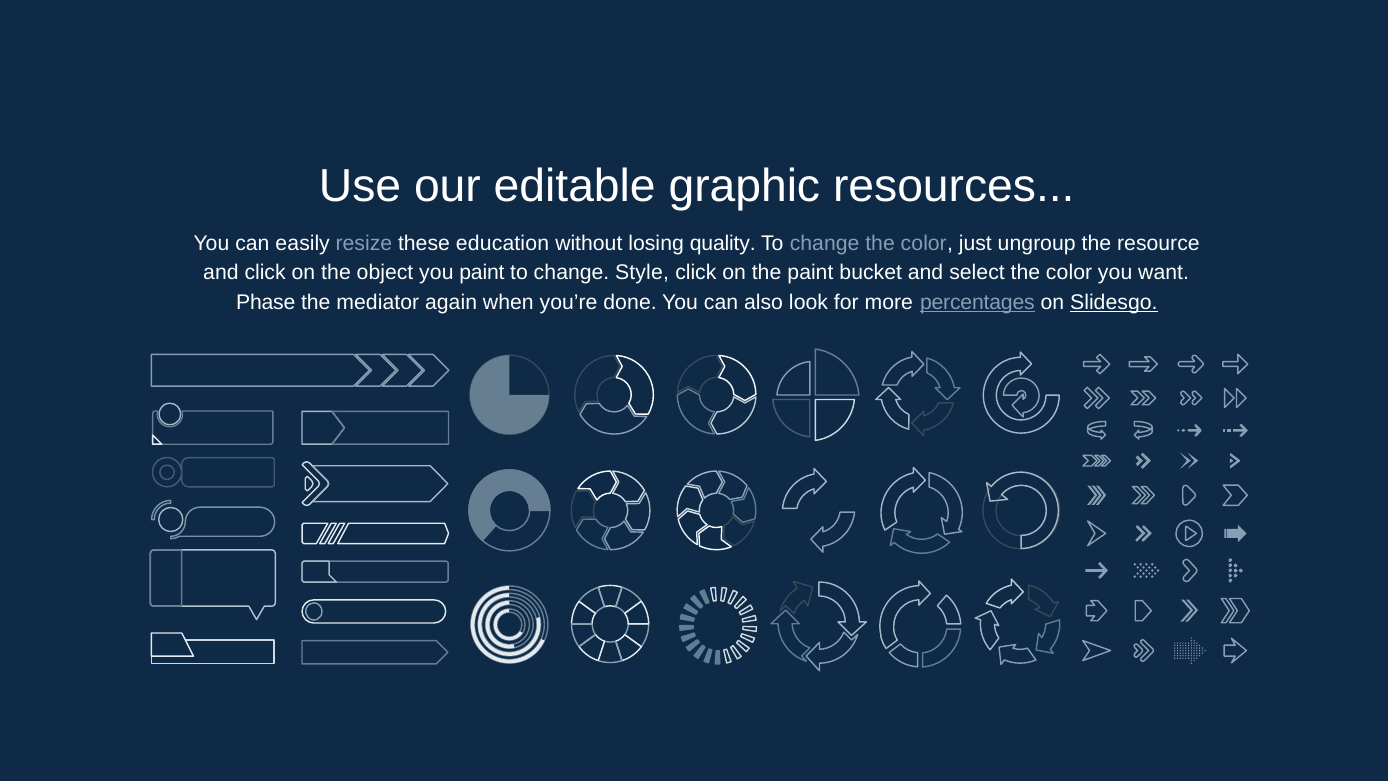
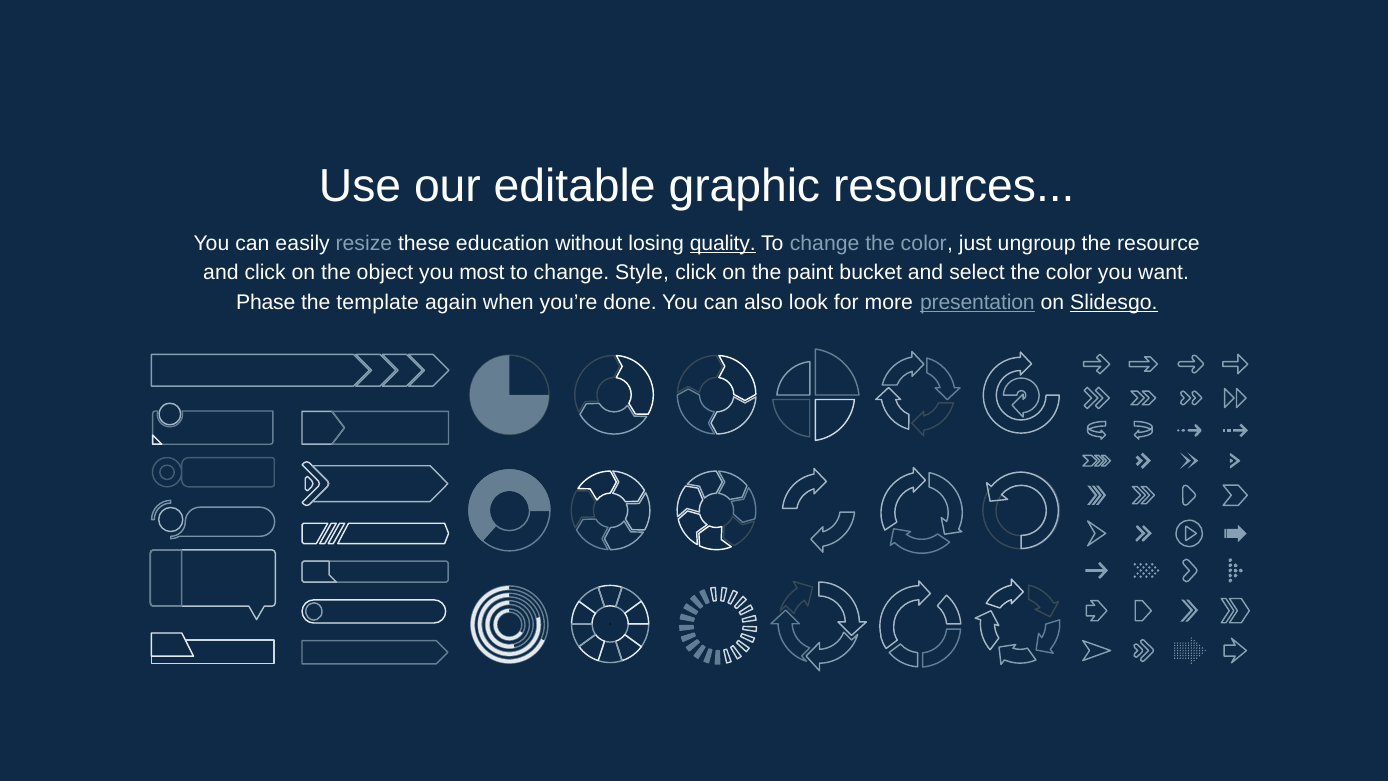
quality underline: none -> present
you paint: paint -> most
mediator: mediator -> template
percentages: percentages -> presentation
